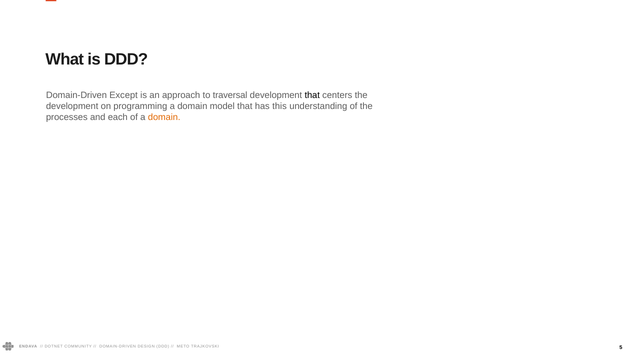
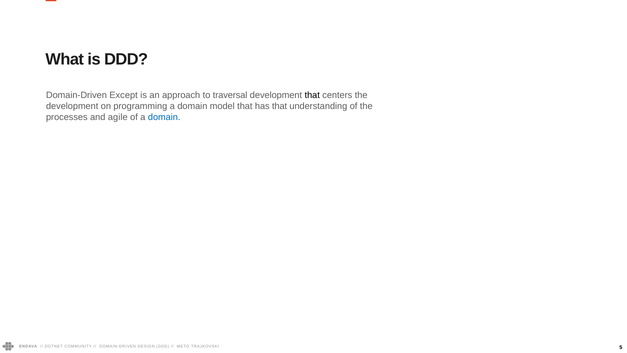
has this: this -> that
each: each -> agile
domain at (164, 117) colour: orange -> blue
